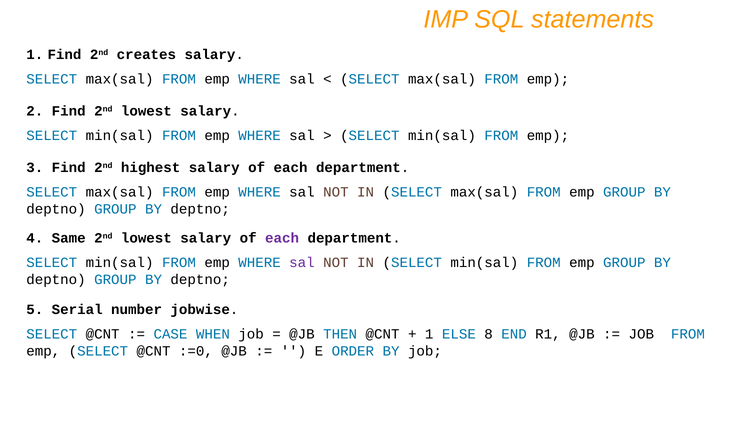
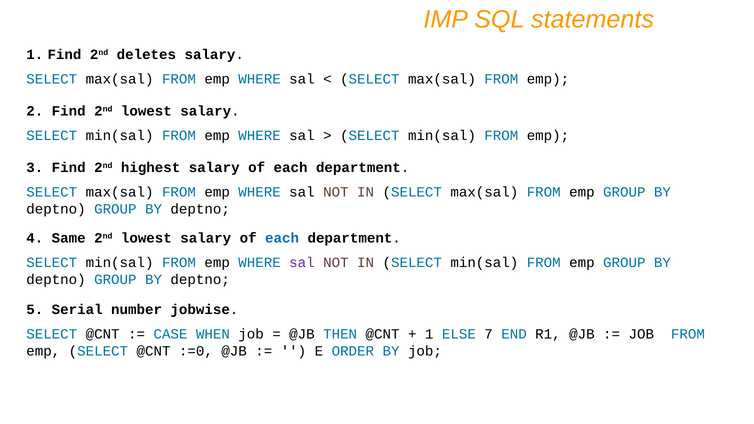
creates: creates -> deletes
each at (282, 238) colour: purple -> blue
8: 8 -> 7
